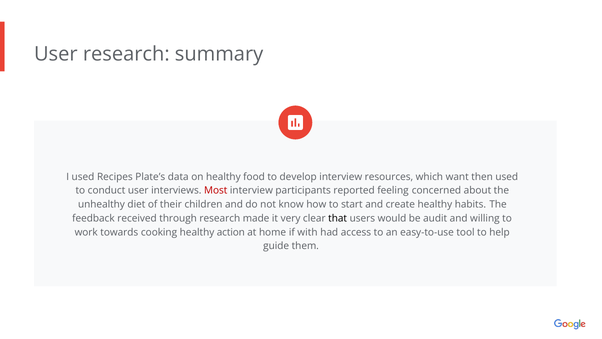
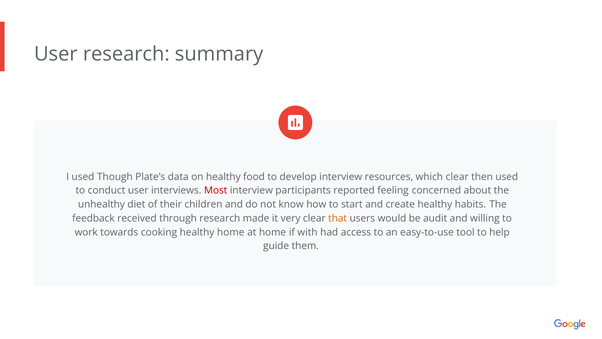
Recipes: Recipes -> Though
which want: want -> clear
that colour: black -> orange
healthy action: action -> home
